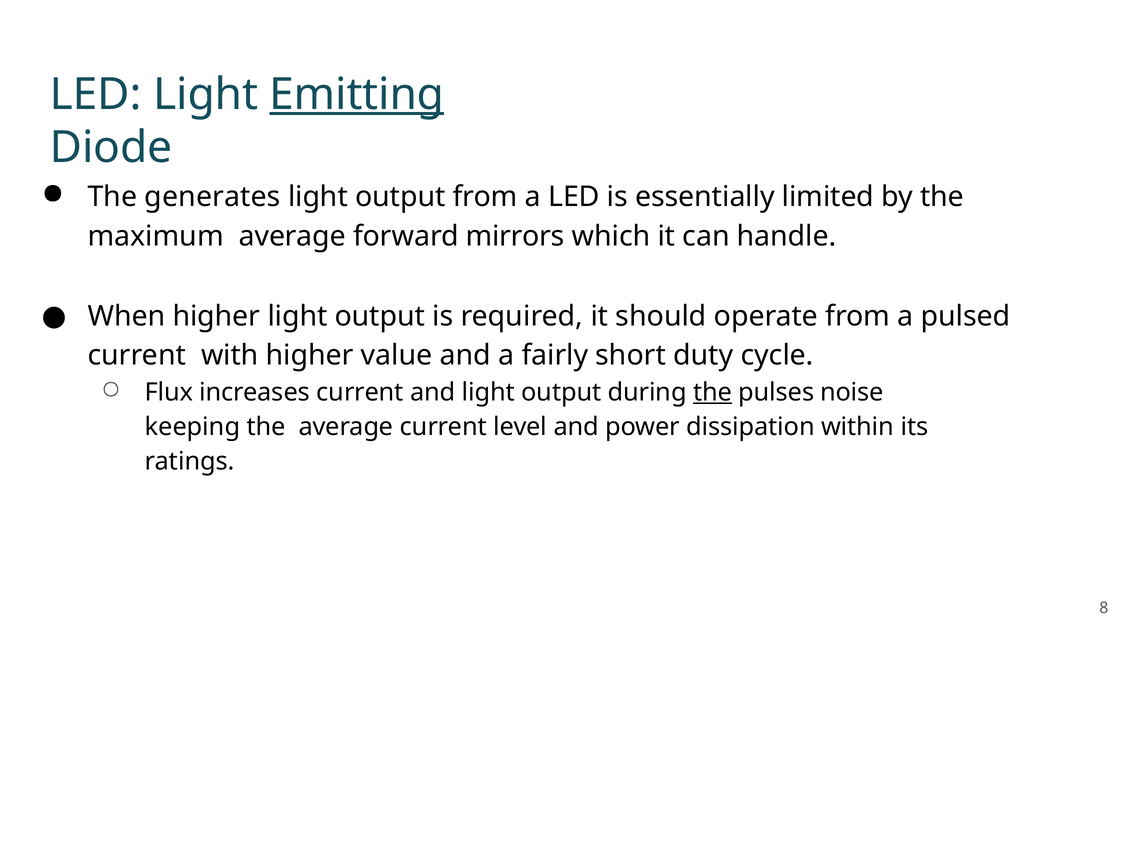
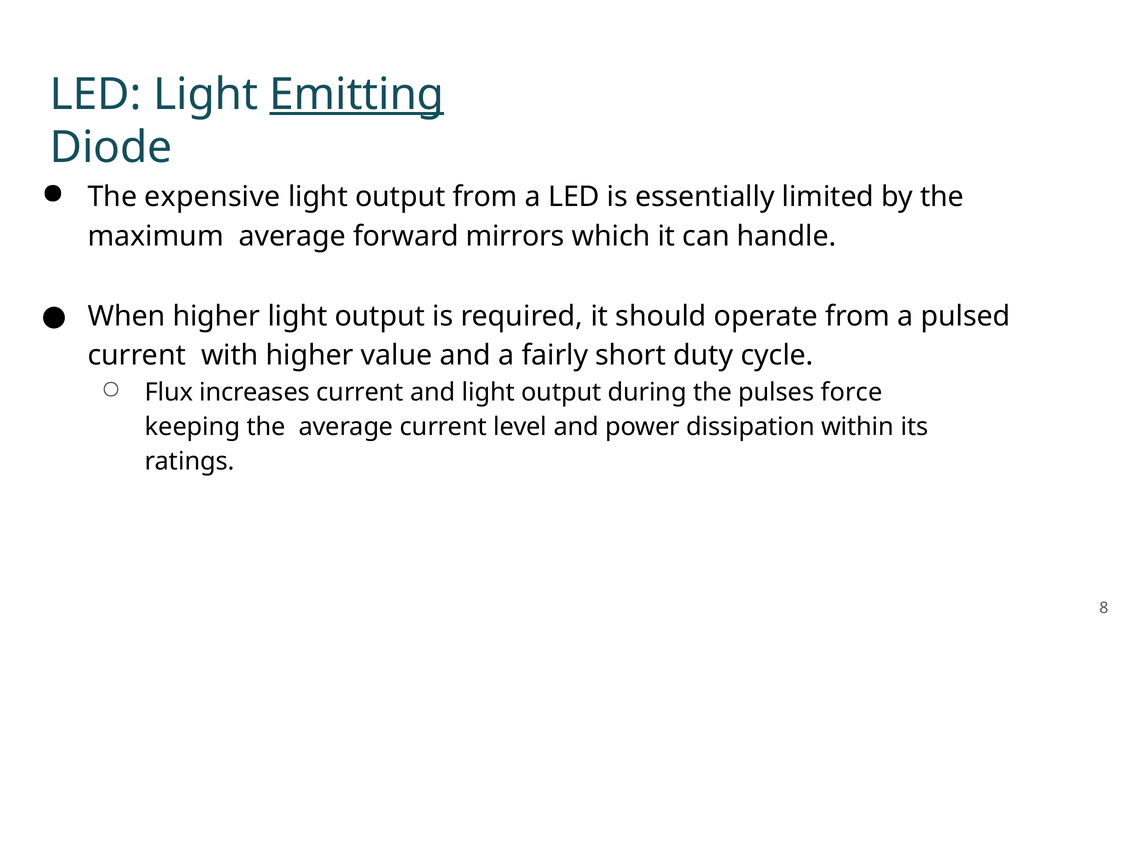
generates: generates -> expensive
the at (713, 392) underline: present -> none
noise: noise -> force
